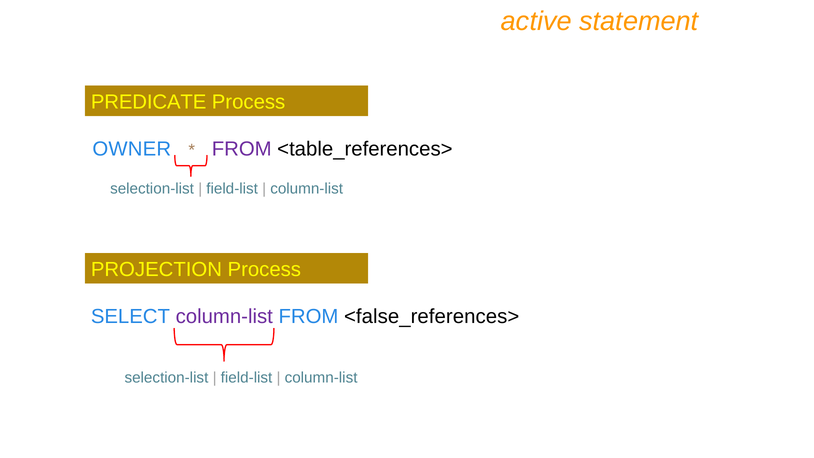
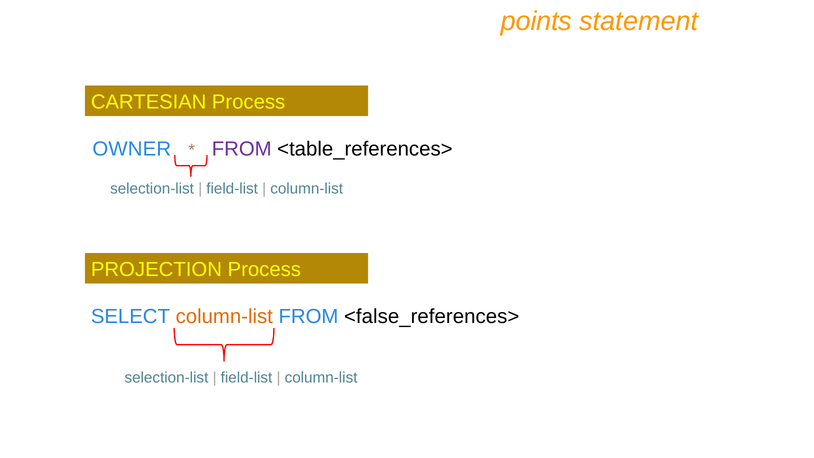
active: active -> points
PREDICATE: PREDICATE -> CARTESIAN
column-list at (224, 317) colour: purple -> orange
